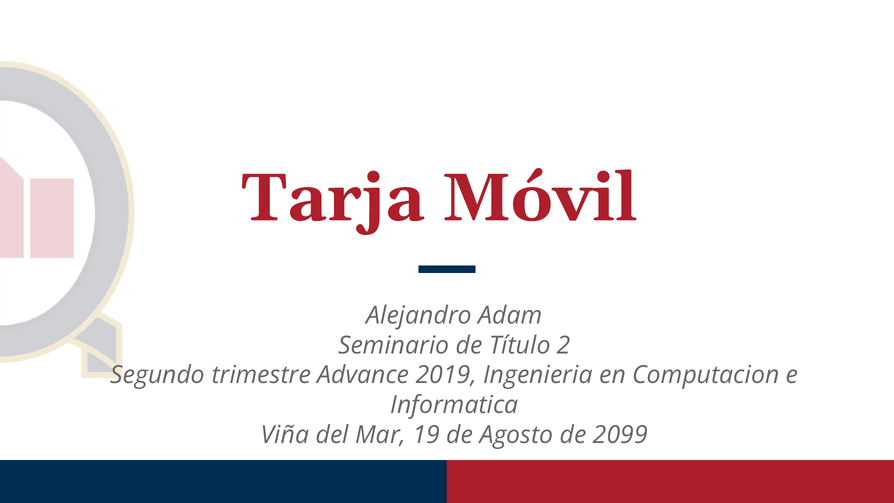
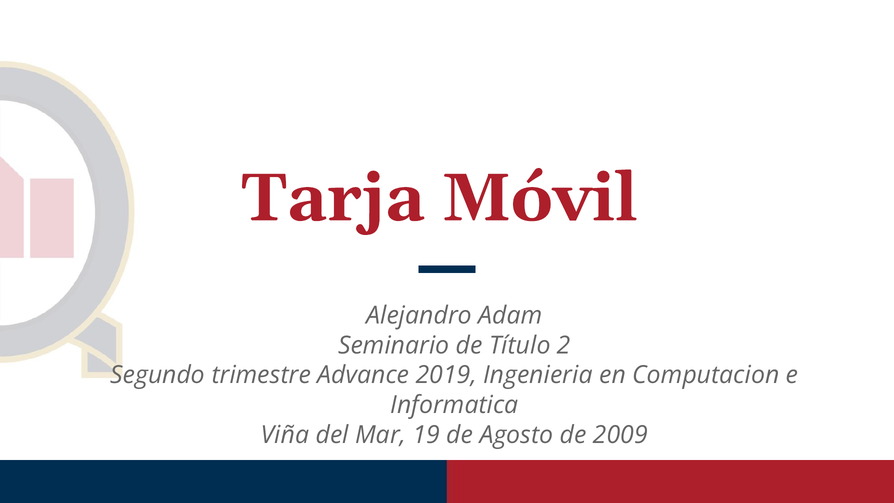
2099: 2099 -> 2009
